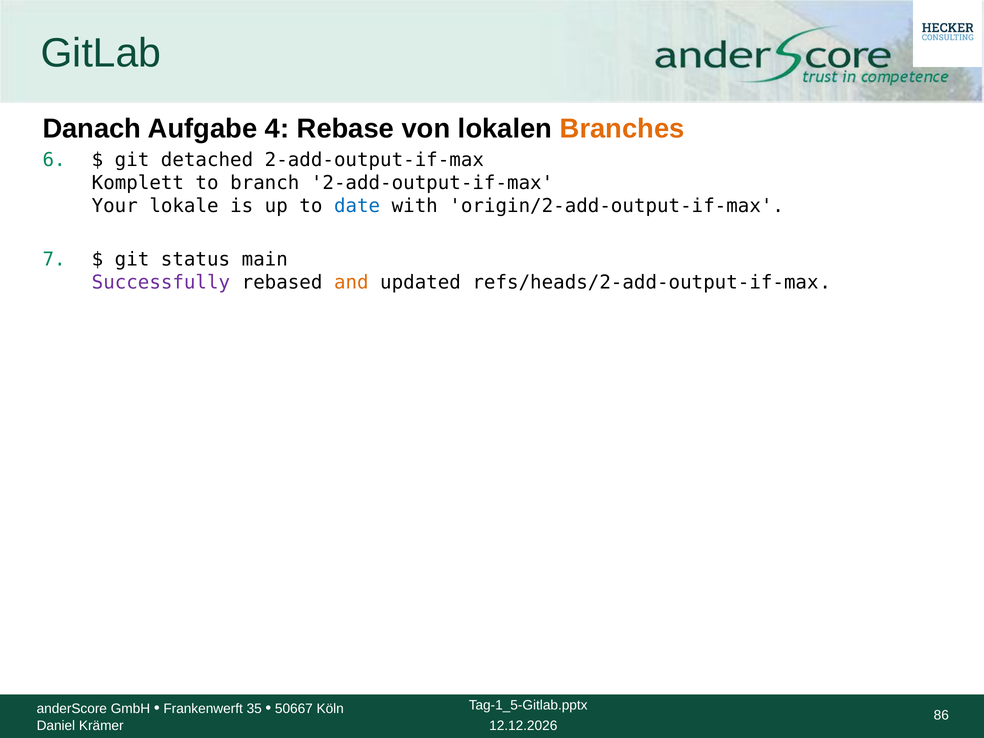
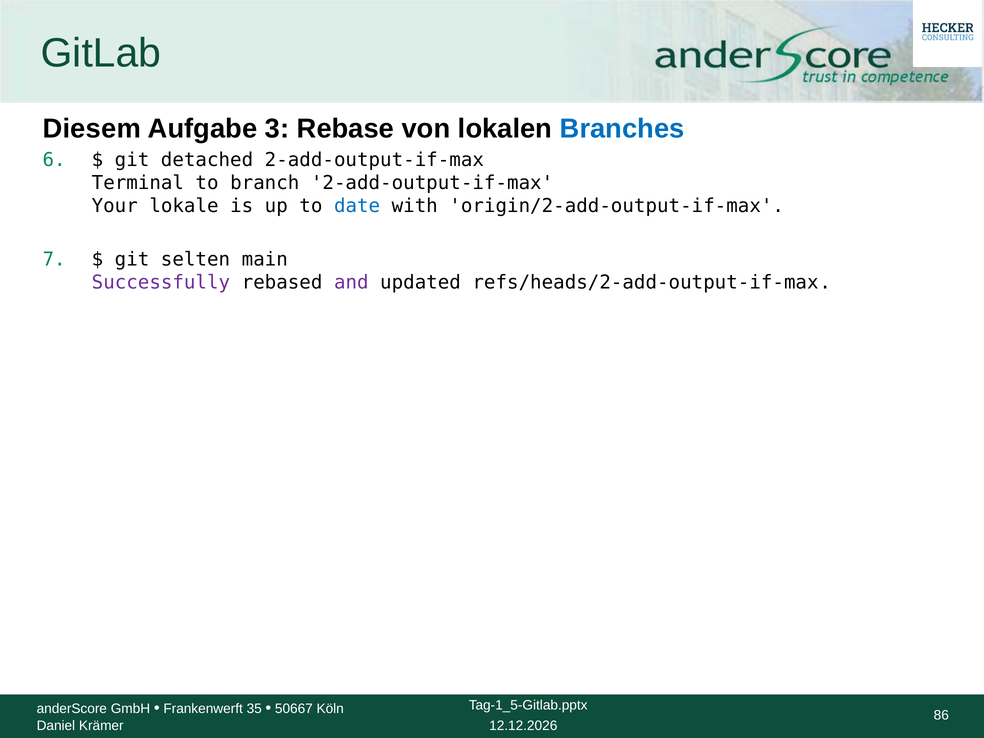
Danach: Danach -> Diesem
4: 4 -> 3
Branches colour: orange -> blue
Komplett: Komplett -> Terminal
status: status -> selten
and colour: orange -> purple
